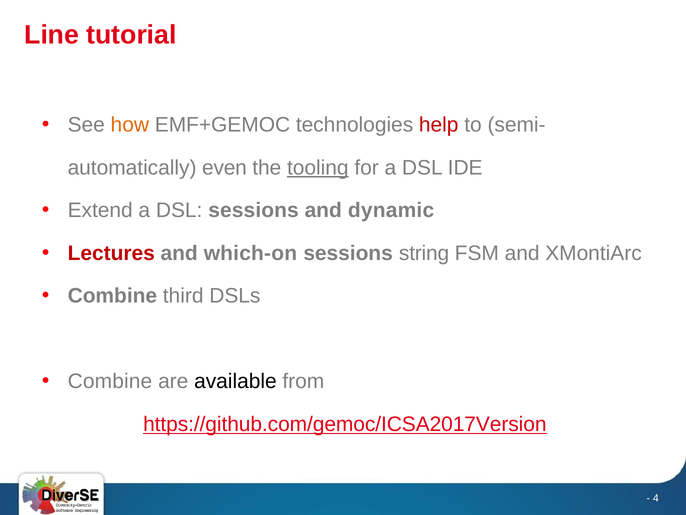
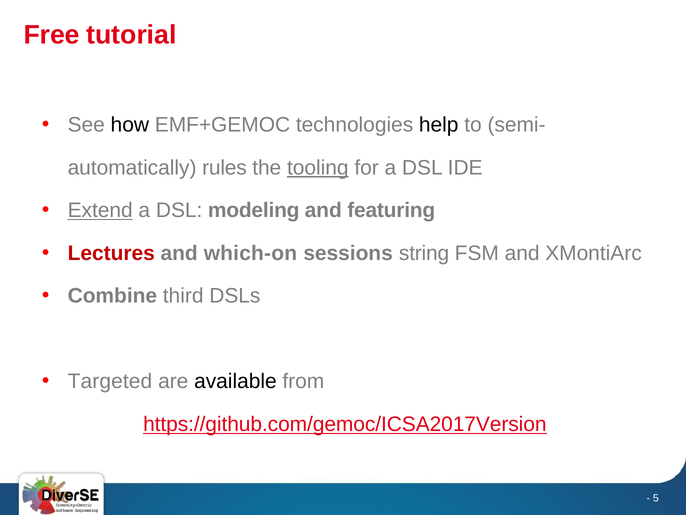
Line: Line -> Free
how colour: orange -> black
help colour: red -> black
even: even -> rules
Extend underline: none -> present
DSL sessions: sessions -> modeling
dynamic: dynamic -> featuring
Combine at (110, 381): Combine -> Targeted
4: 4 -> 5
